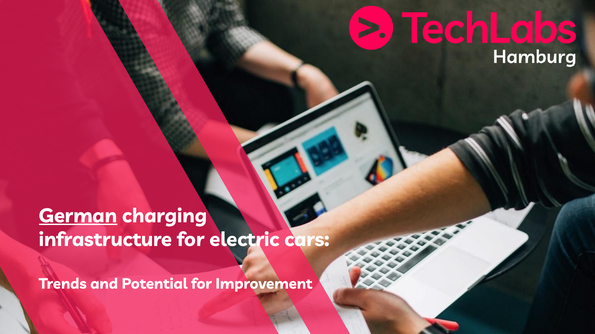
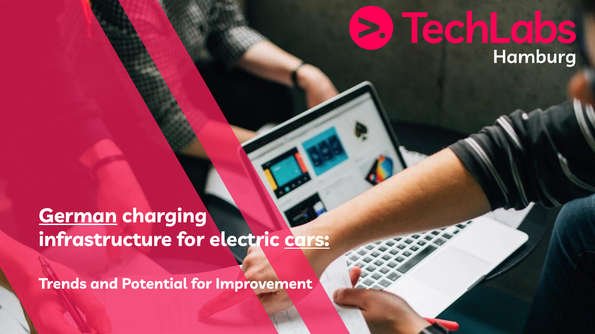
cars underline: none -> present
